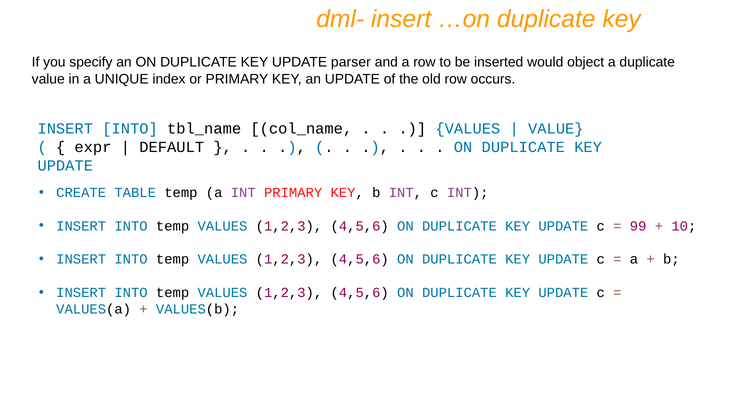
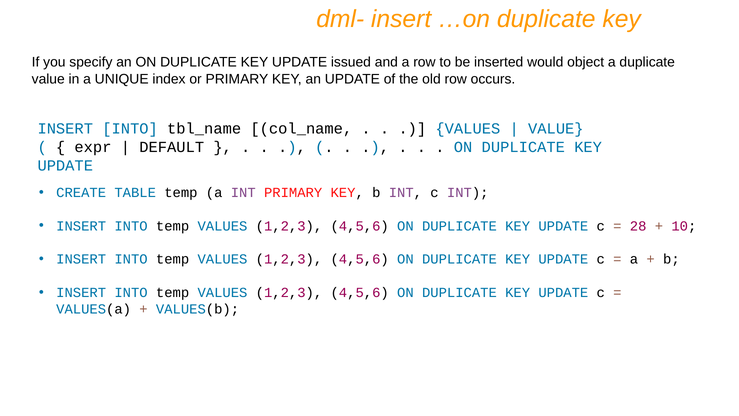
parser: parser -> issued
99: 99 -> 28
